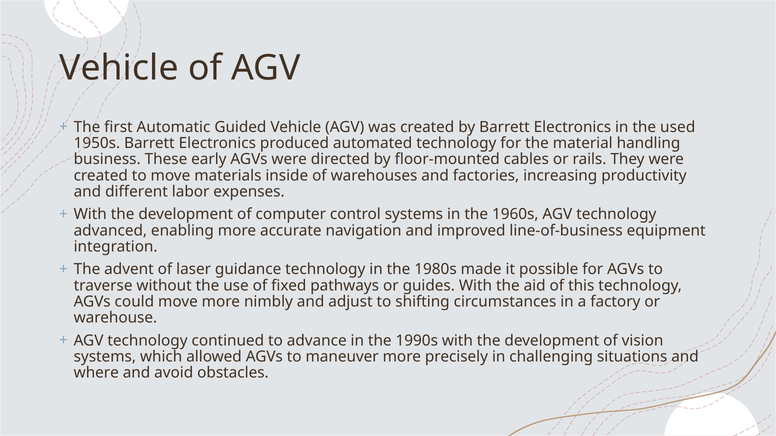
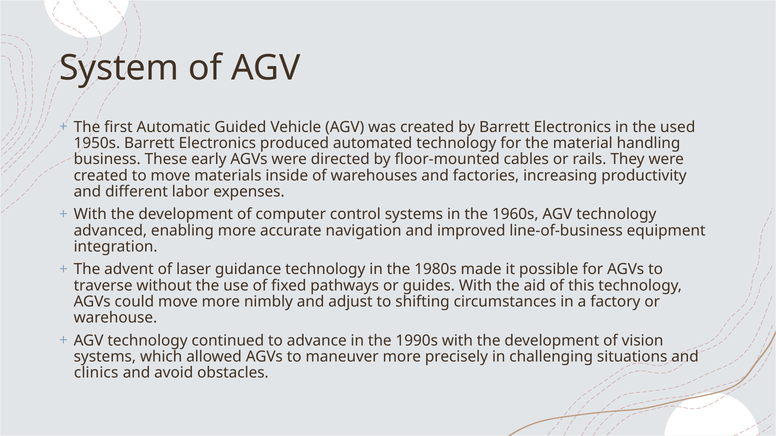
Vehicle at (119, 68): Vehicle -> System
where: where -> clinics
